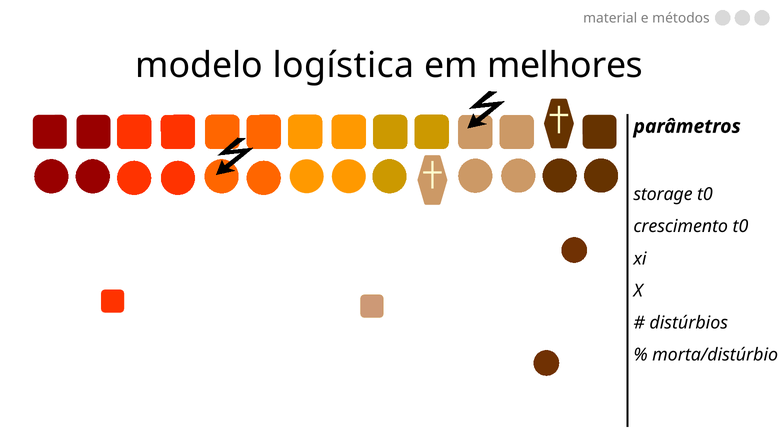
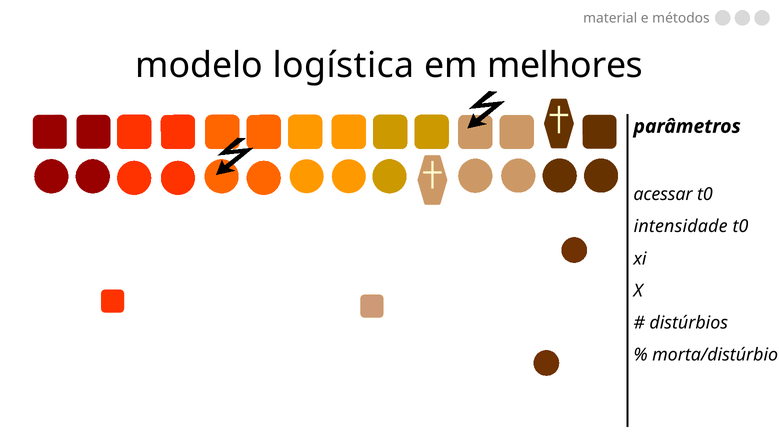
storage: storage -> acessar
crescimento: crescimento -> intensidade
